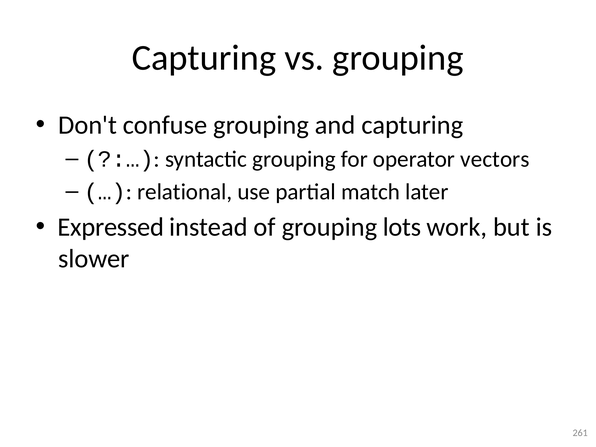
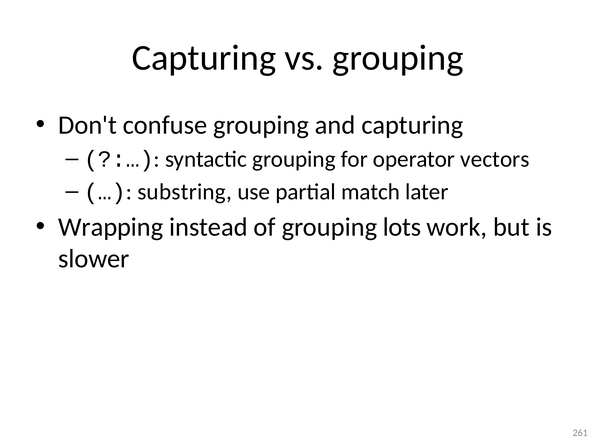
relational: relational -> substring
Expressed: Expressed -> Wrapping
